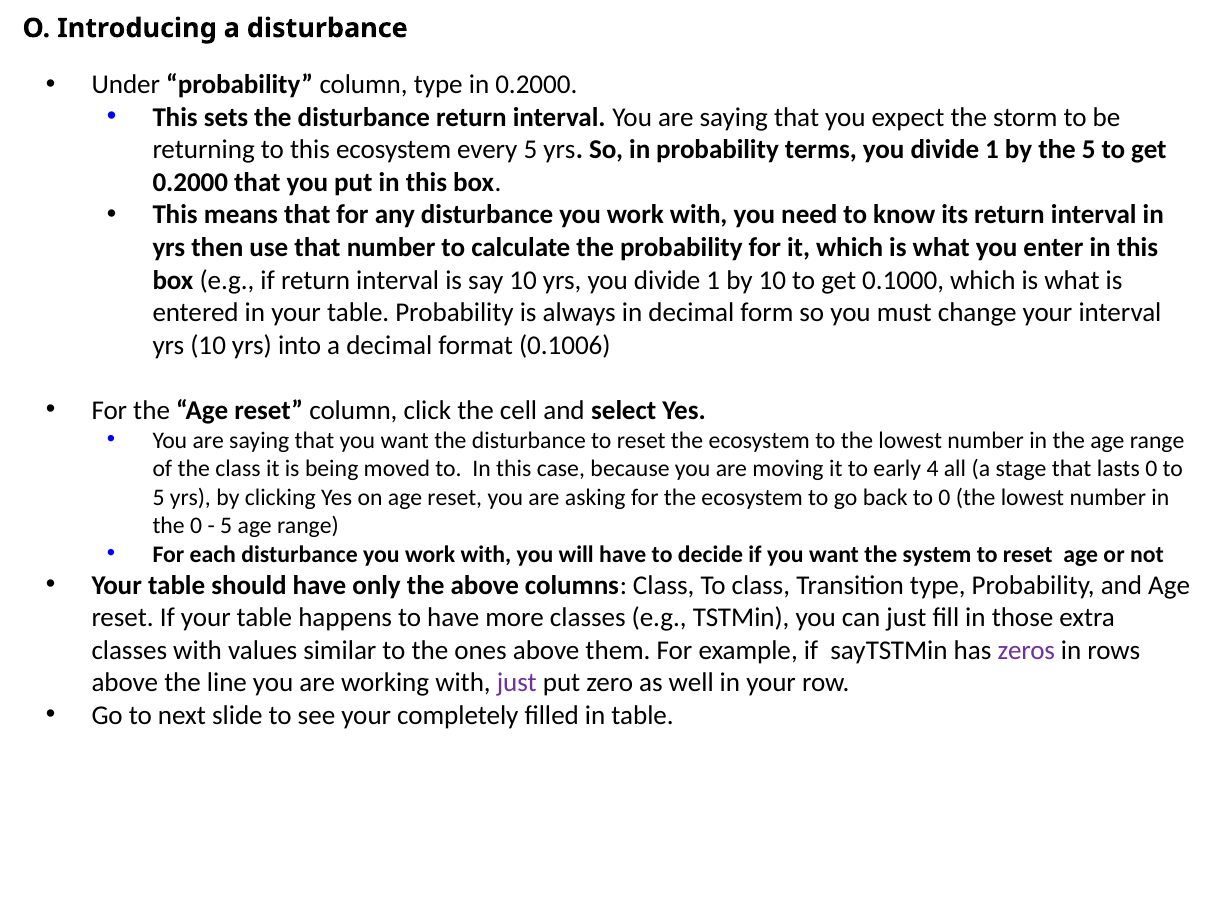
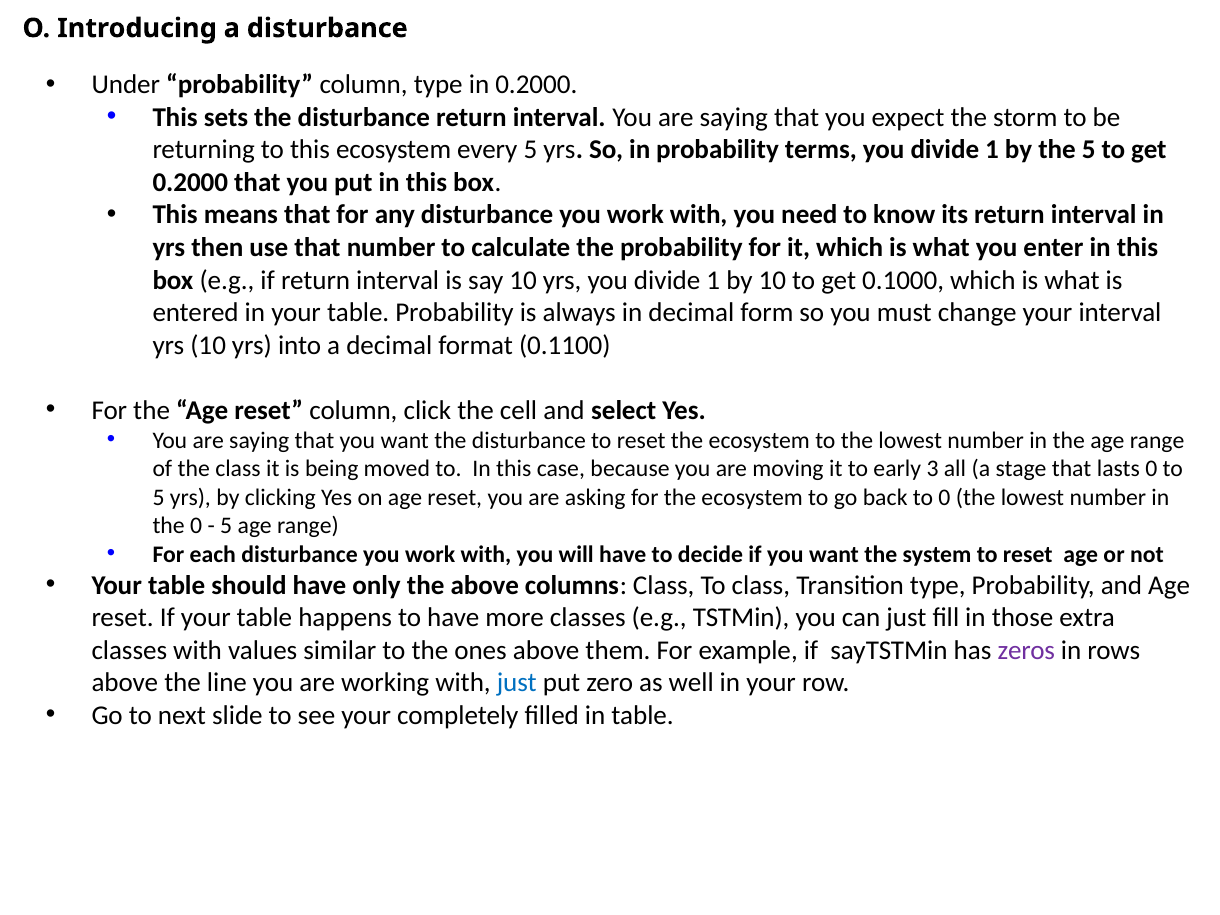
0.1006: 0.1006 -> 0.1100
4: 4 -> 3
just at (517, 683) colour: purple -> blue
